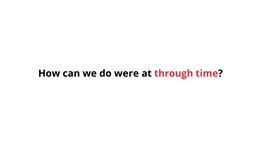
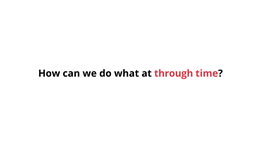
were: were -> what
